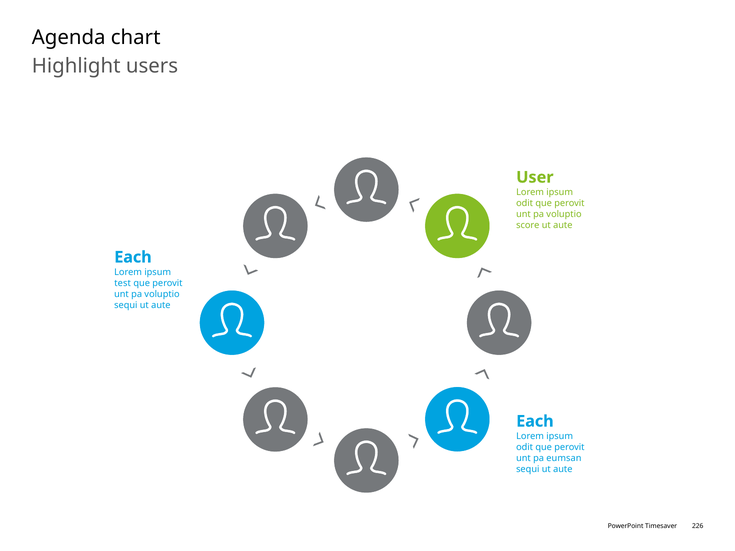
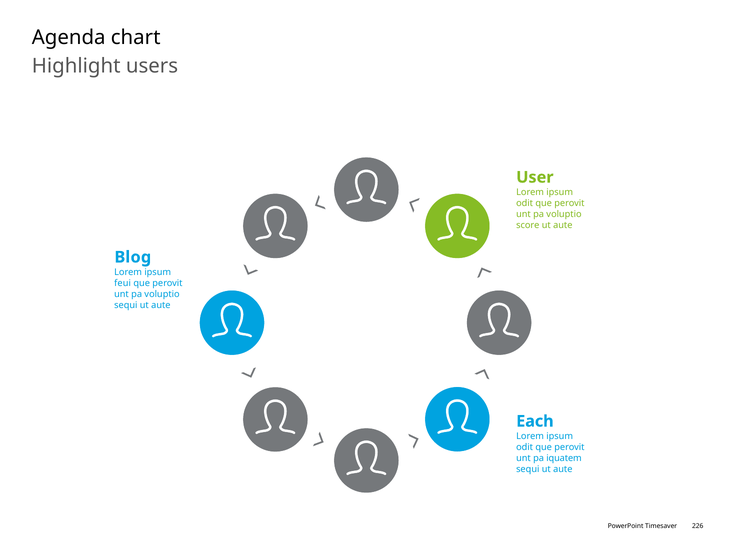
Each at (133, 257): Each -> Blog
test: test -> feui
eumsan: eumsan -> iquatem
